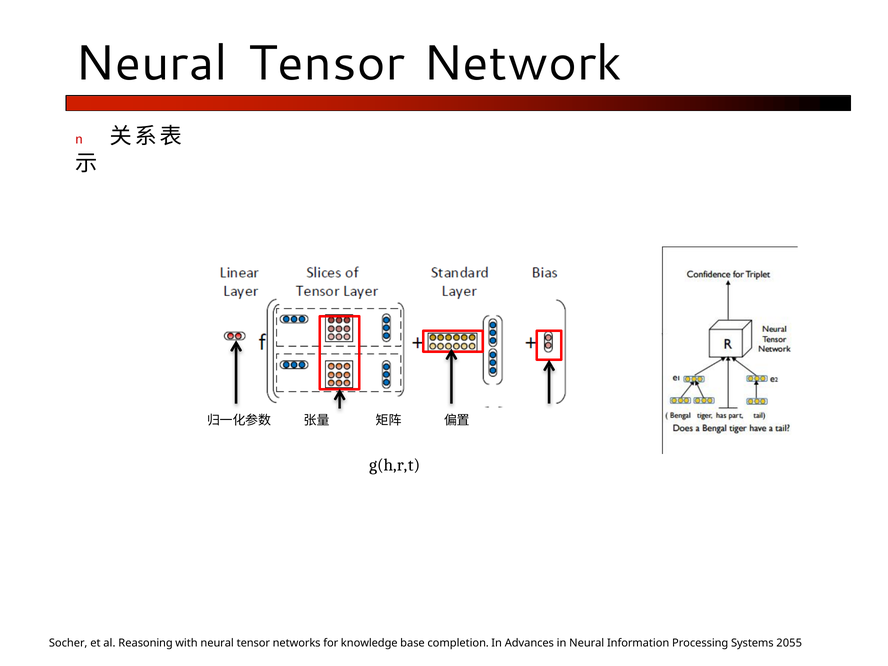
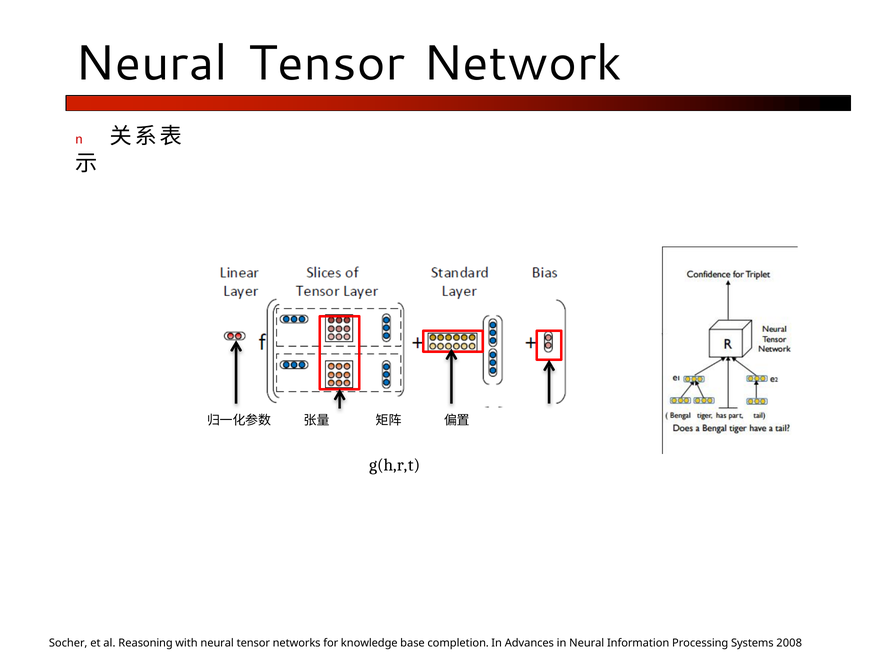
2055: 2055 -> 2008
